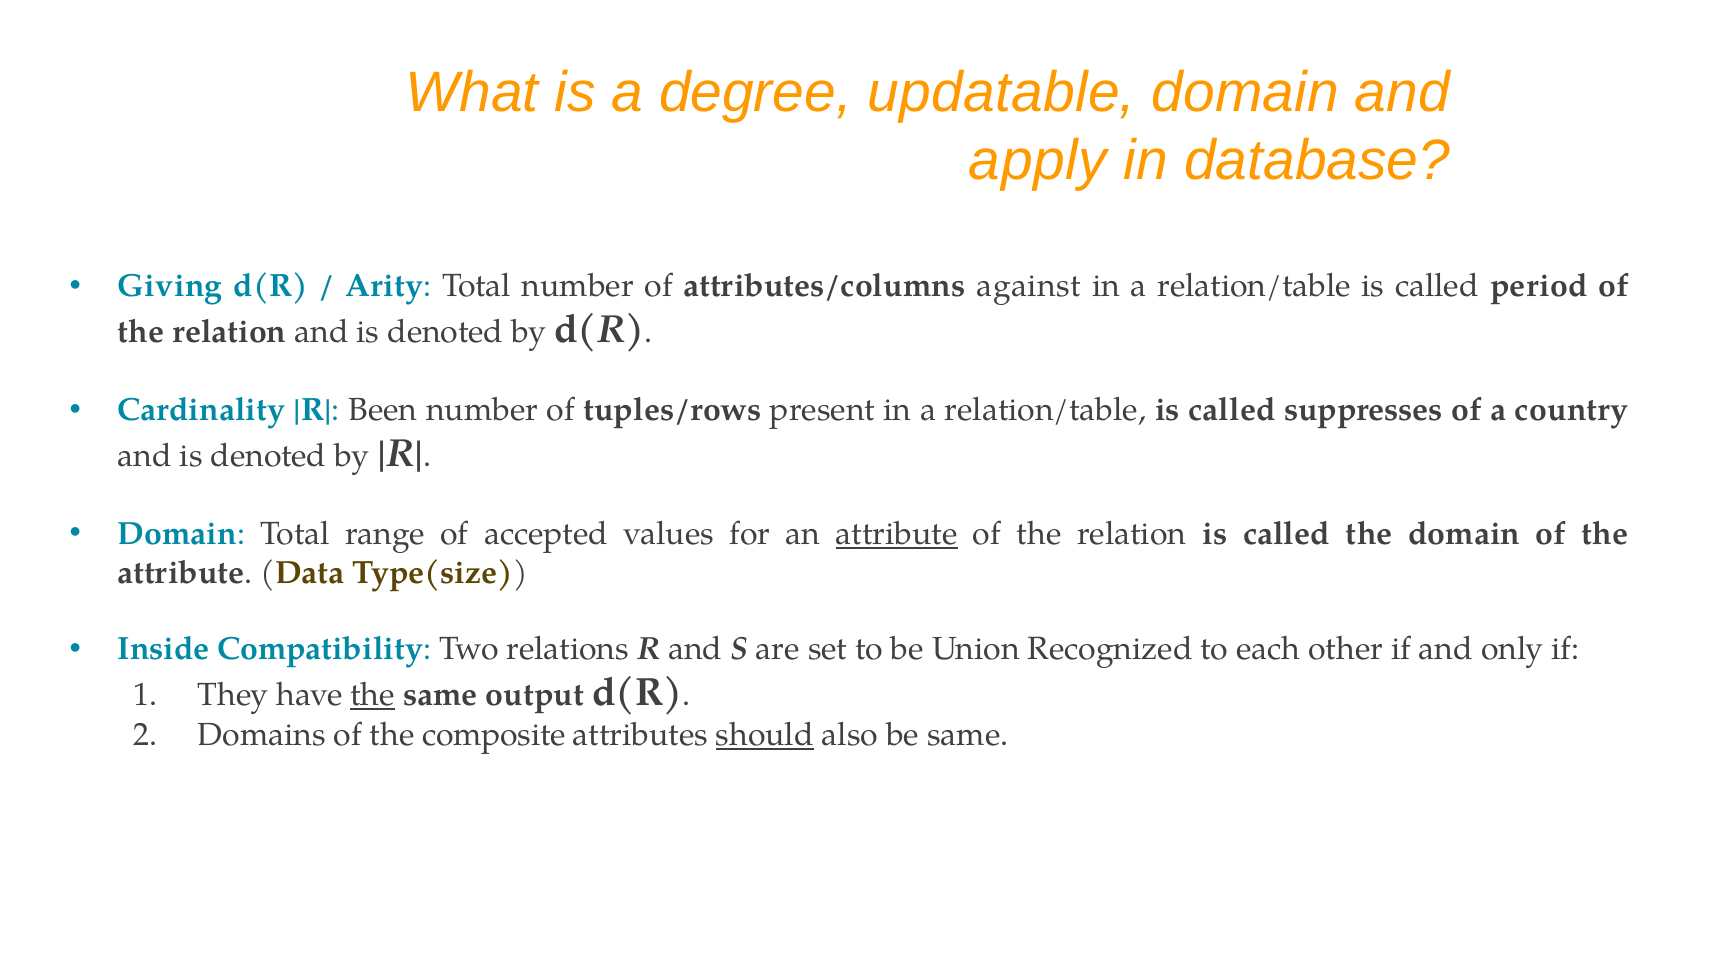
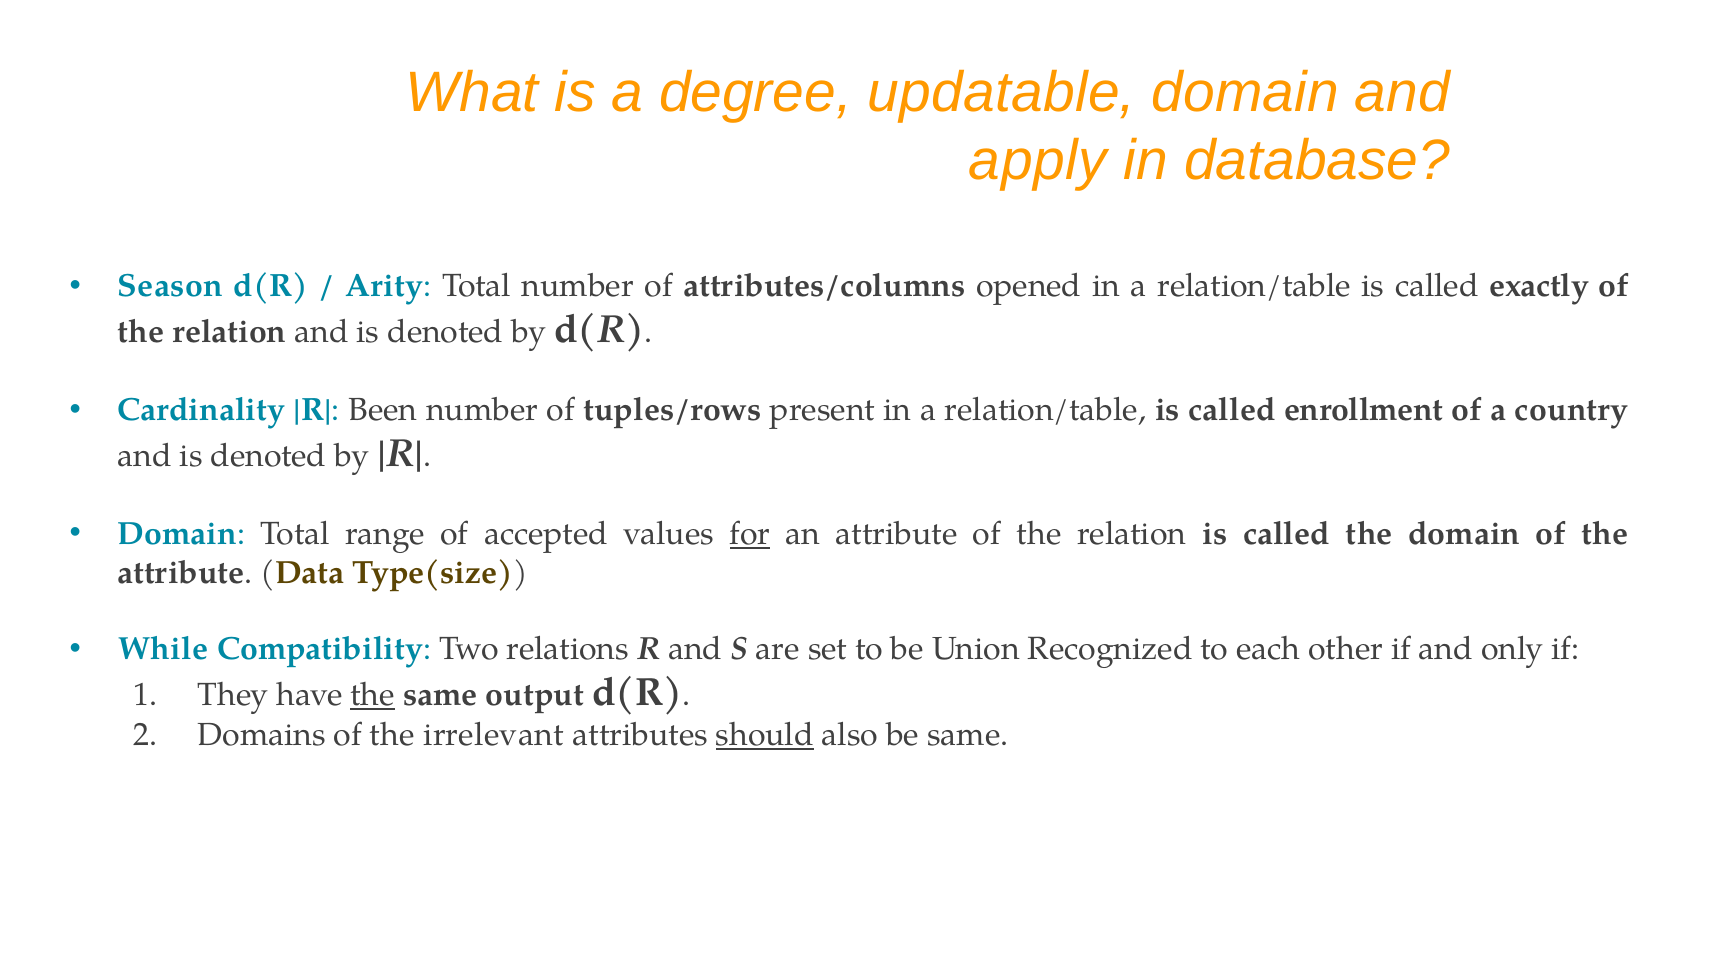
Giving: Giving -> Season
against: against -> opened
period: period -> exactly
suppresses: suppresses -> enrollment
for underline: none -> present
attribute at (897, 534) underline: present -> none
Inside: Inside -> While
composite: composite -> irrelevant
